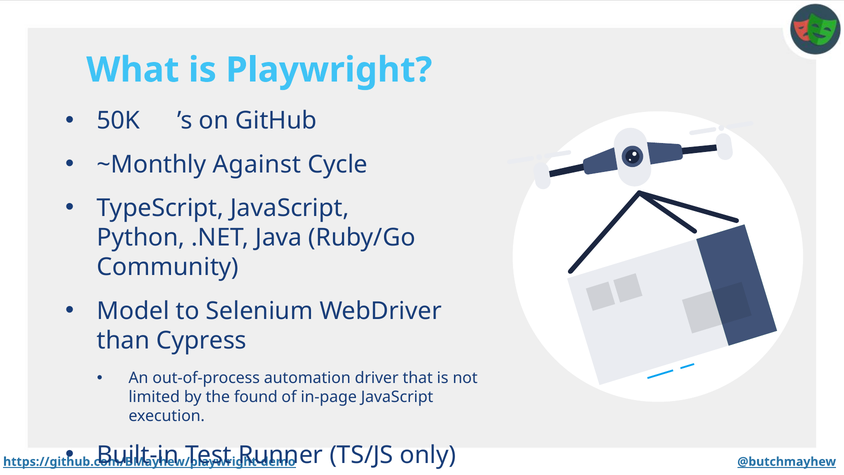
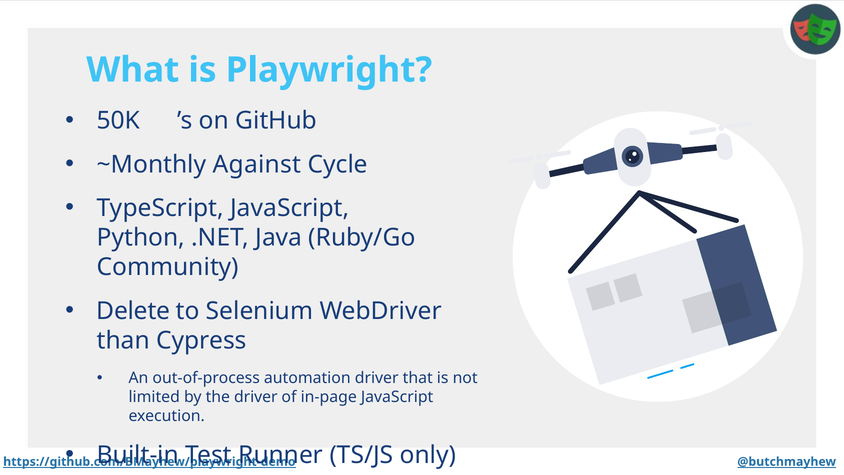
Model: Model -> Delete
the found: found -> driver
